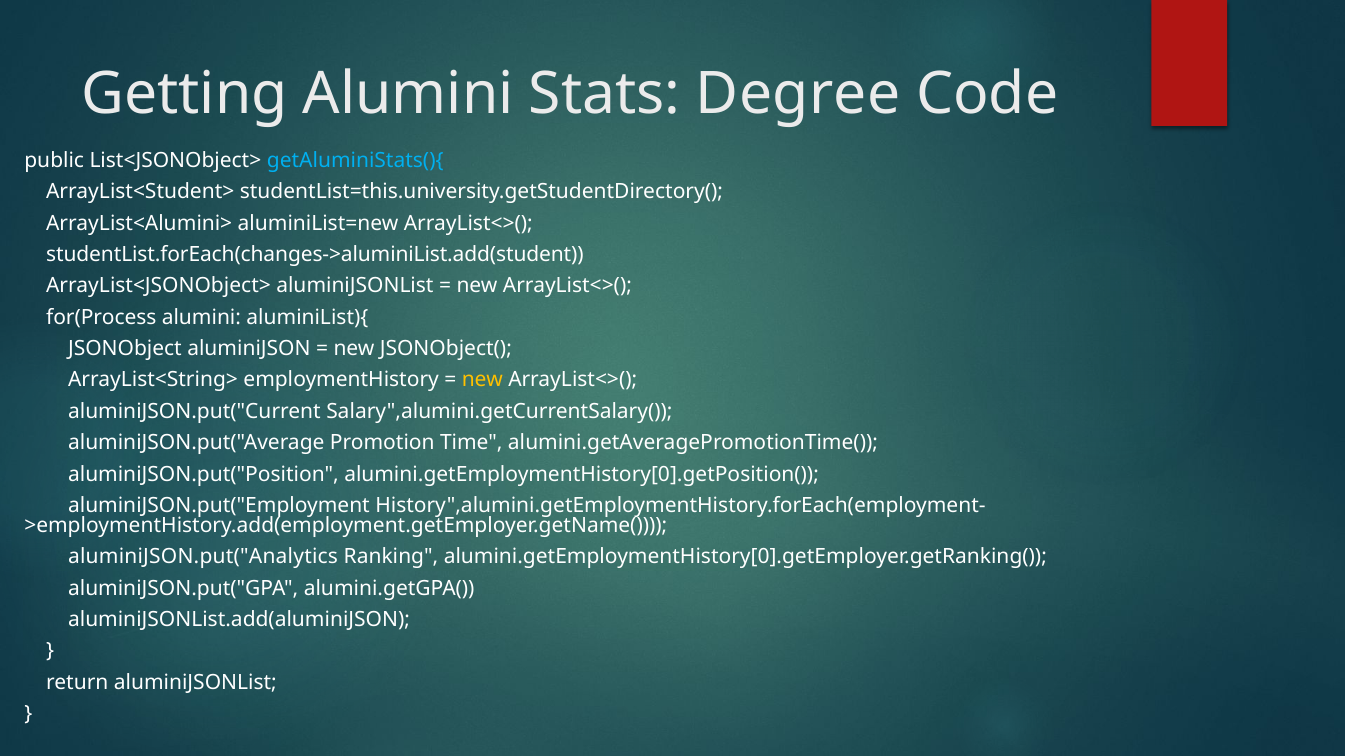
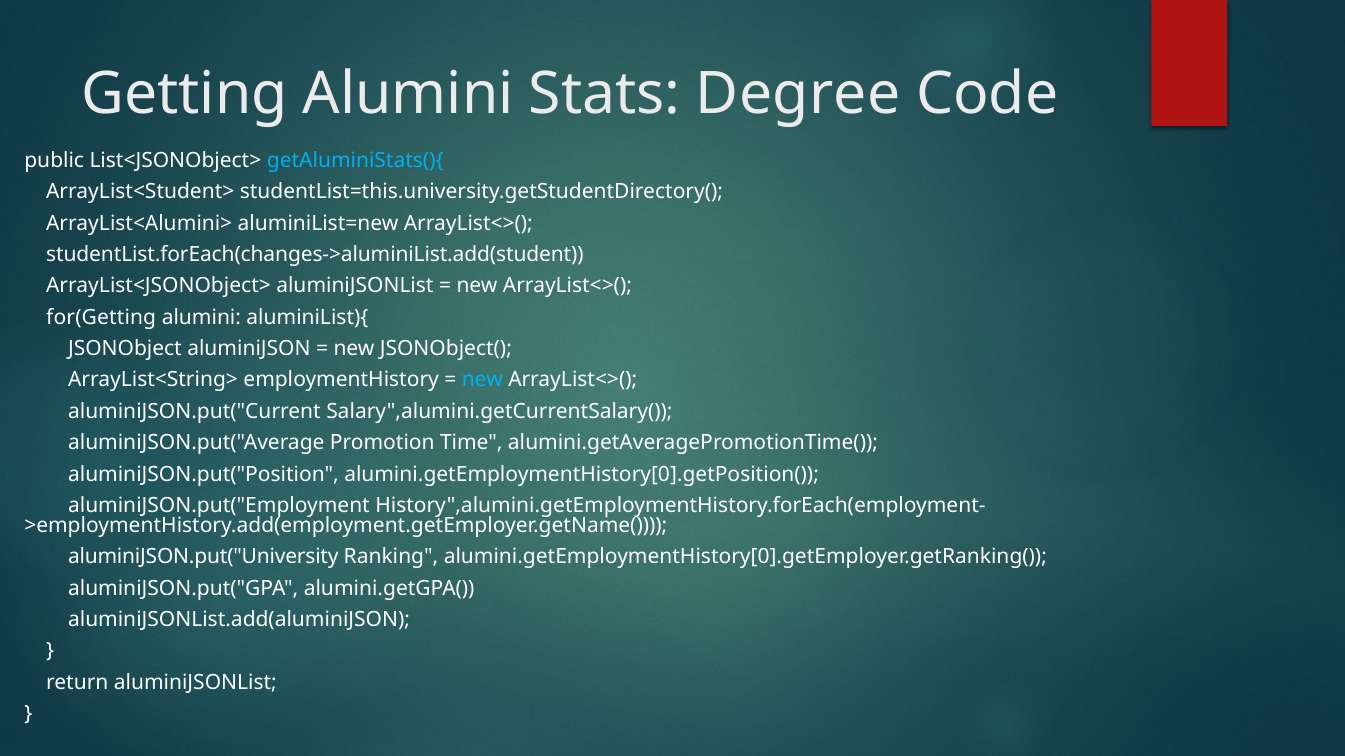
for(Process: for(Process -> for(Getting
new at (482, 380) colour: yellow -> light blue
aluminiJSON.put("Analytics: aluminiJSON.put("Analytics -> aluminiJSON.put("University
